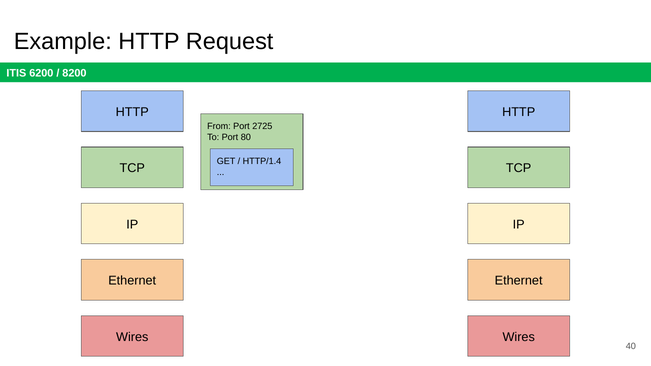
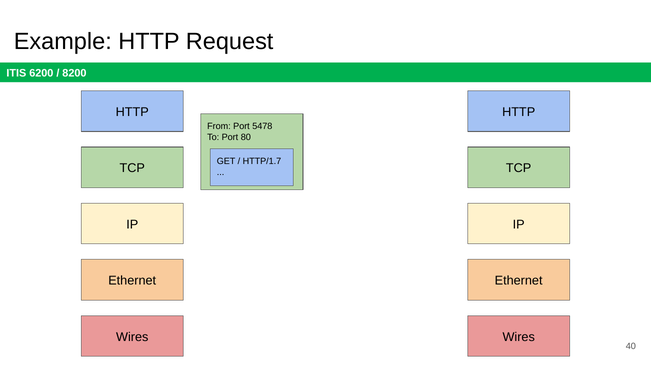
2725: 2725 -> 5478
HTTP/1.4: HTTP/1.4 -> HTTP/1.7
